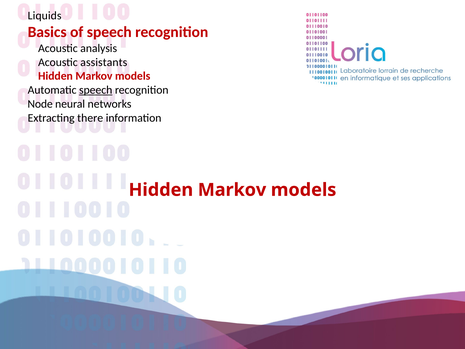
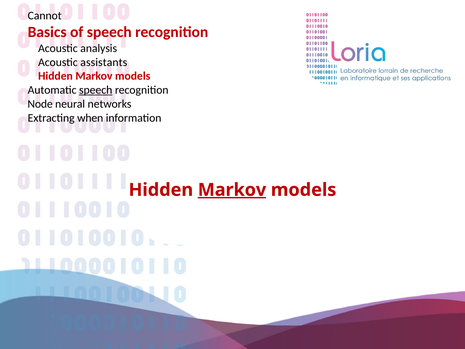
Liquids: Liquids -> Cannot
there: there -> when
Markov at (232, 190) underline: none -> present
